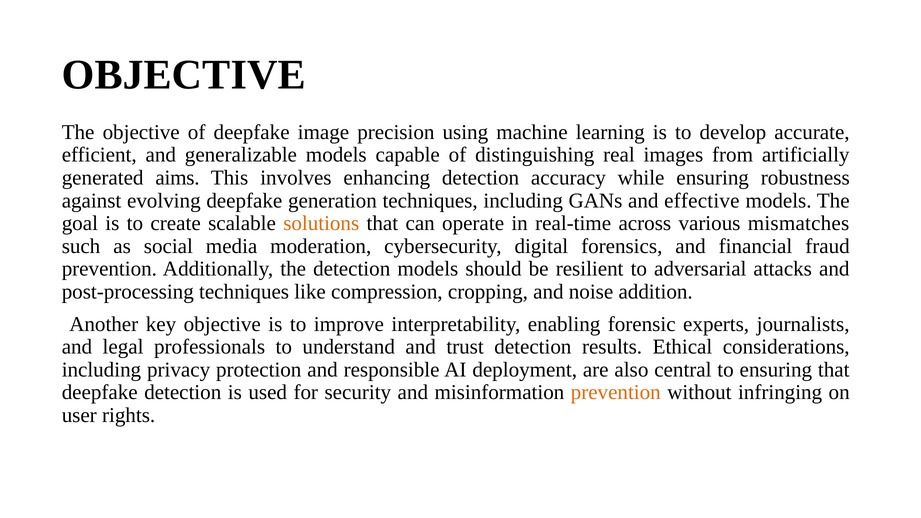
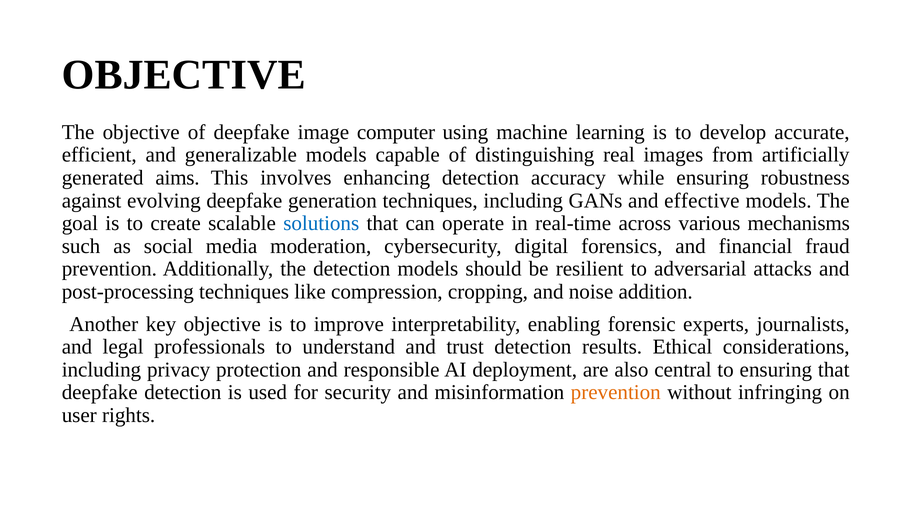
precision: precision -> computer
solutions colour: orange -> blue
mismatches: mismatches -> mechanisms
